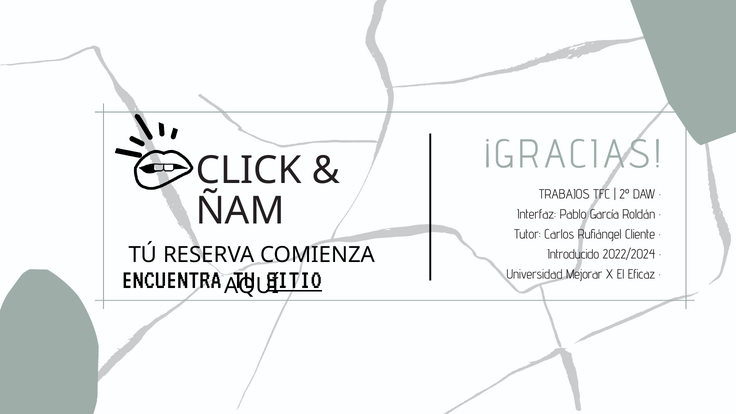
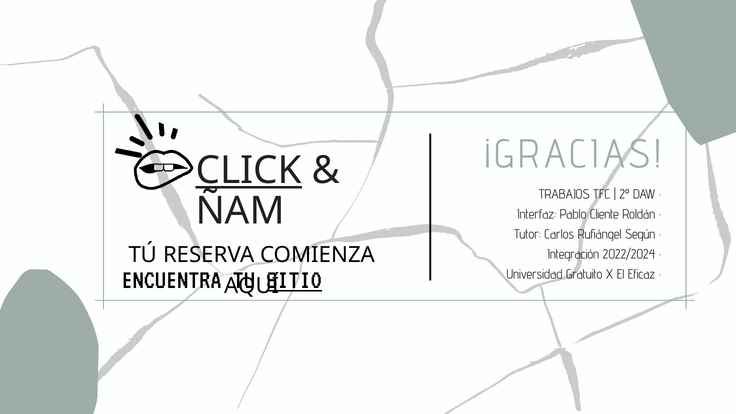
CLICK underline: none -> present
García: García -> Cliente
Cliente: Cliente -> Según
Introducido: Introducido -> Integración
Mejorar: Mejorar -> Gratuito
